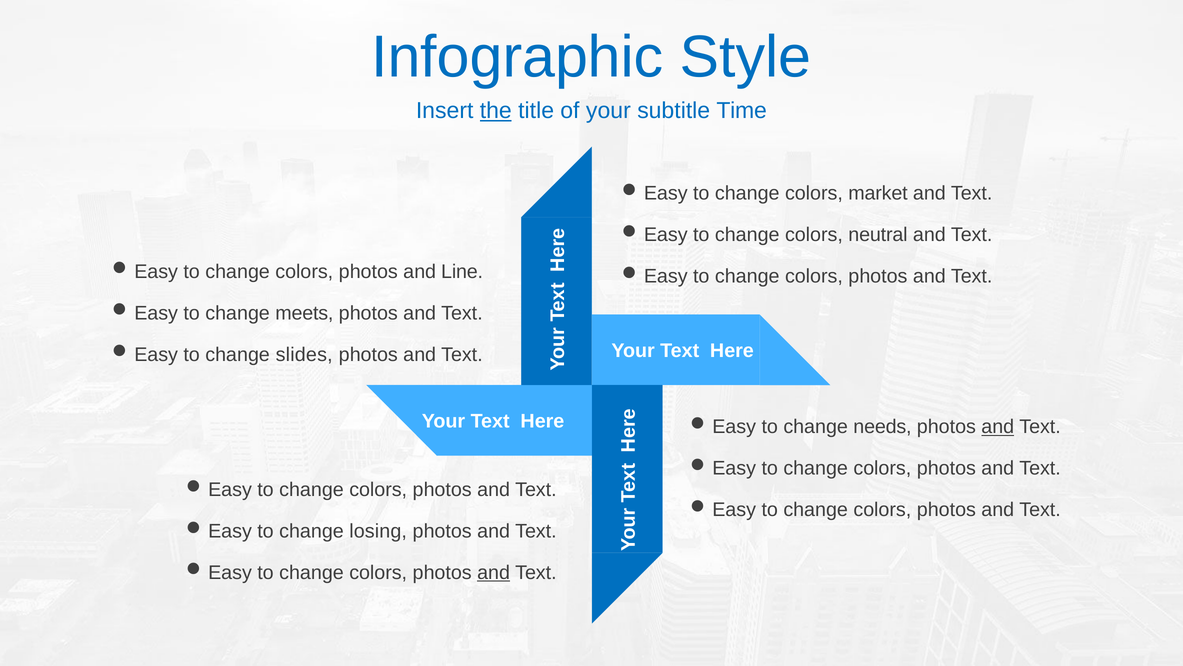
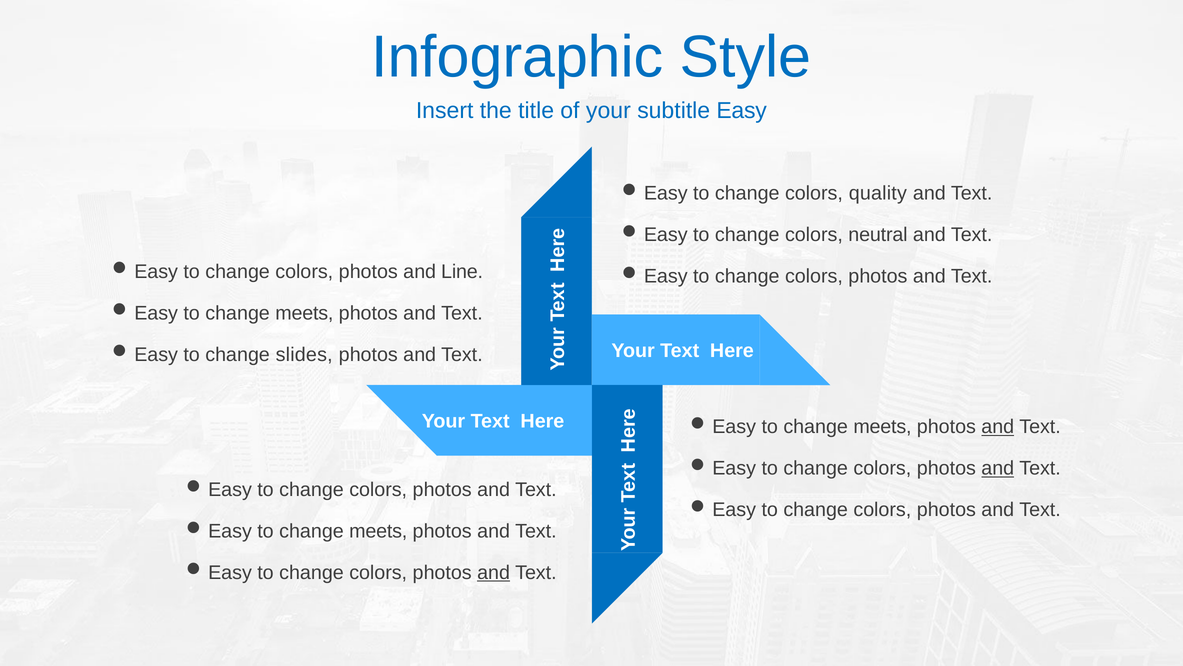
the underline: present -> none
Time: Time -> Easy
market: market -> quality
needs at (882, 427): needs -> meets
and at (998, 468) underline: none -> present
losing at (378, 531): losing -> meets
